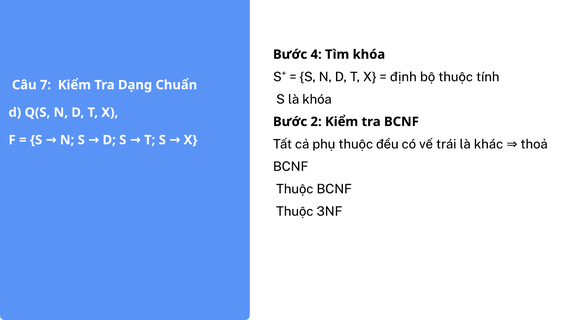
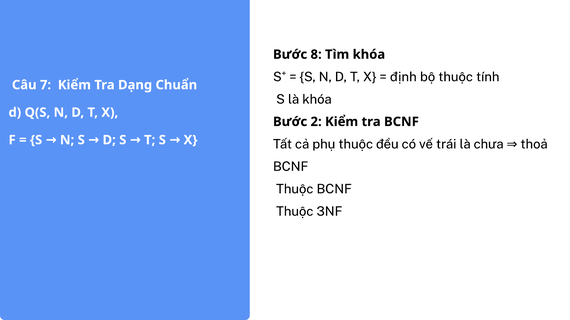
4: 4 -> 8
khác: khác -> chưa
